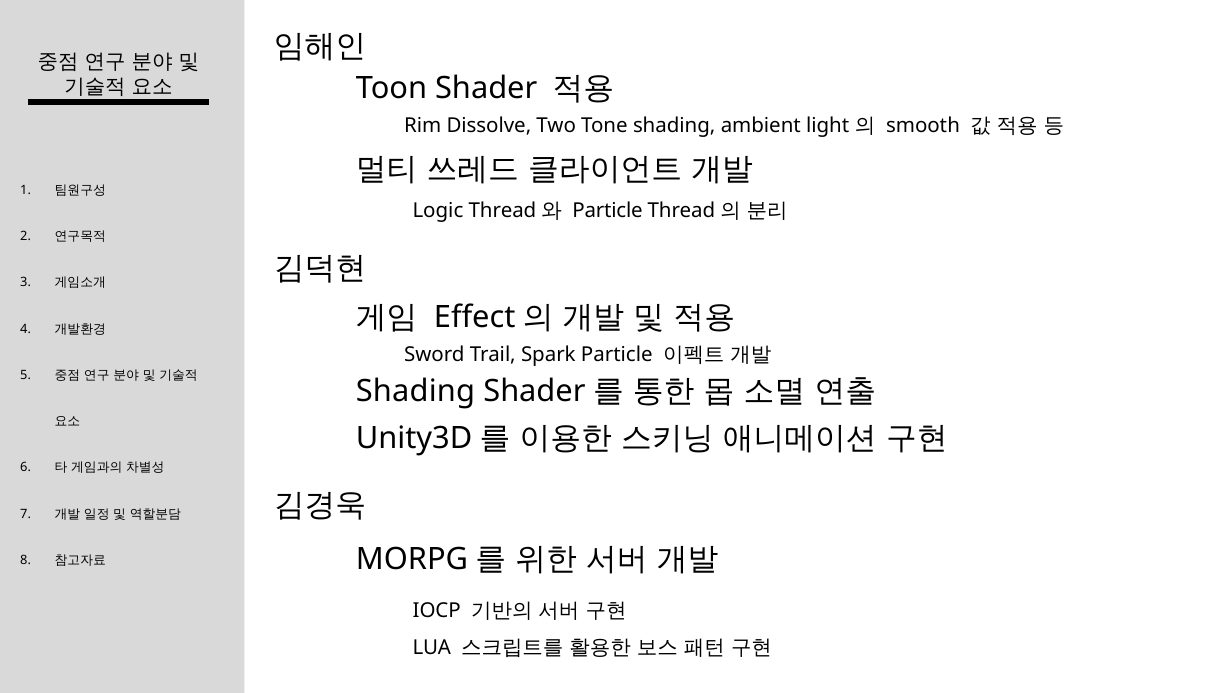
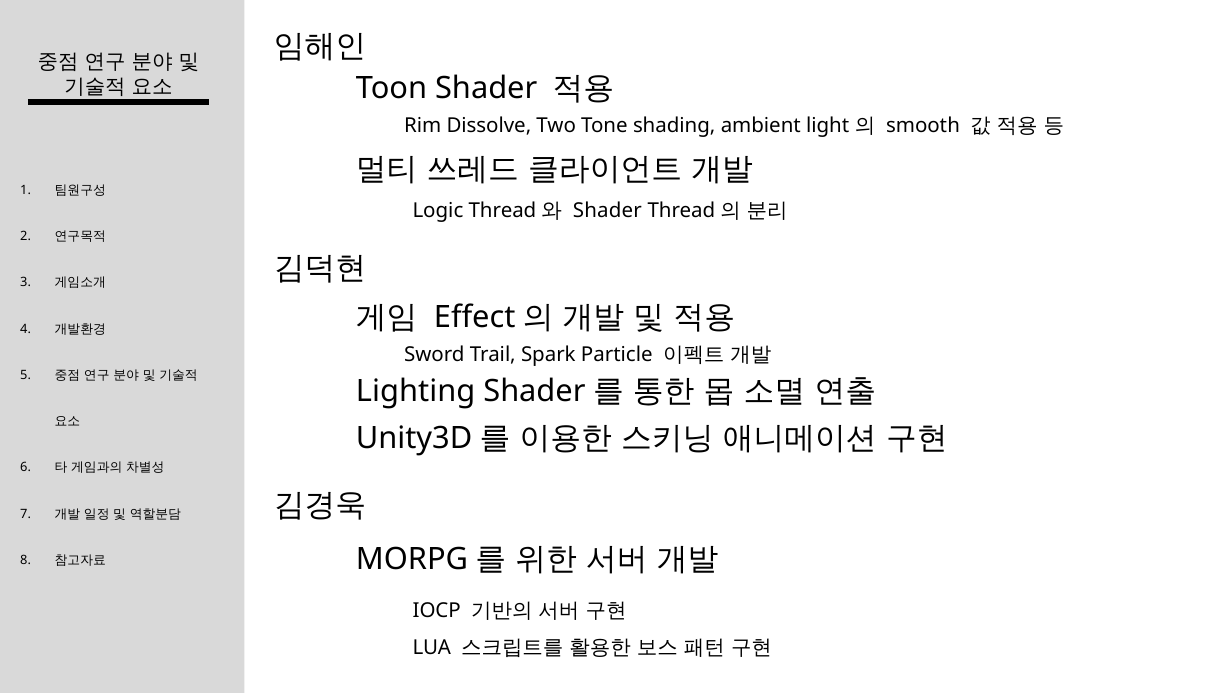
Particle at (608, 211): Particle -> Shader
Shading at (416, 391): Shading -> Lighting
